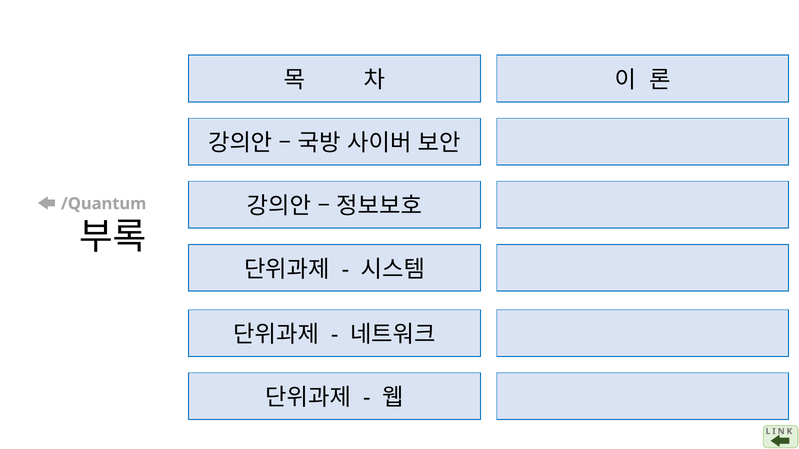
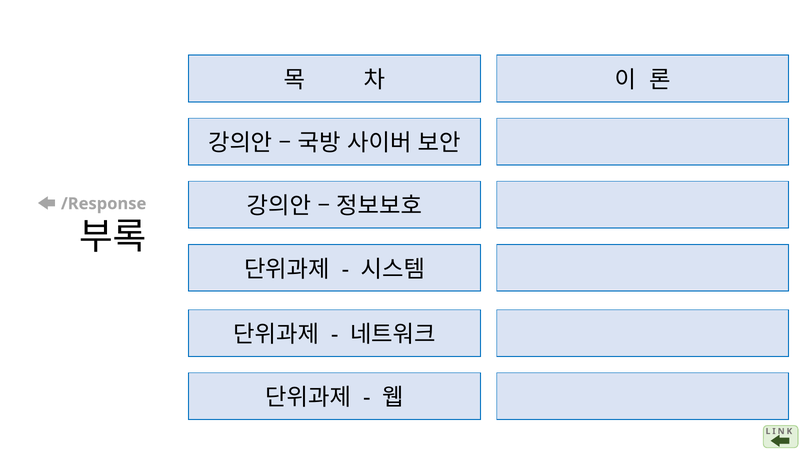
/Quantum: /Quantum -> /Response
